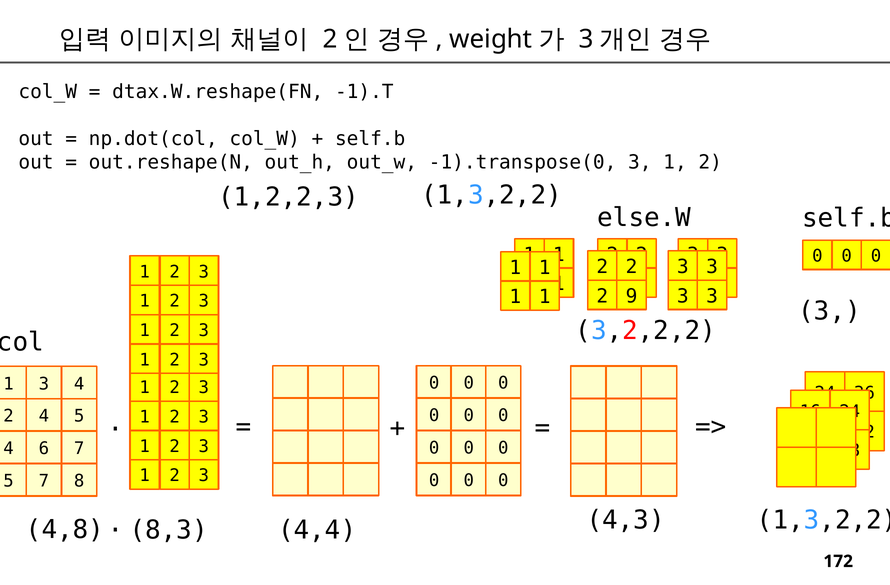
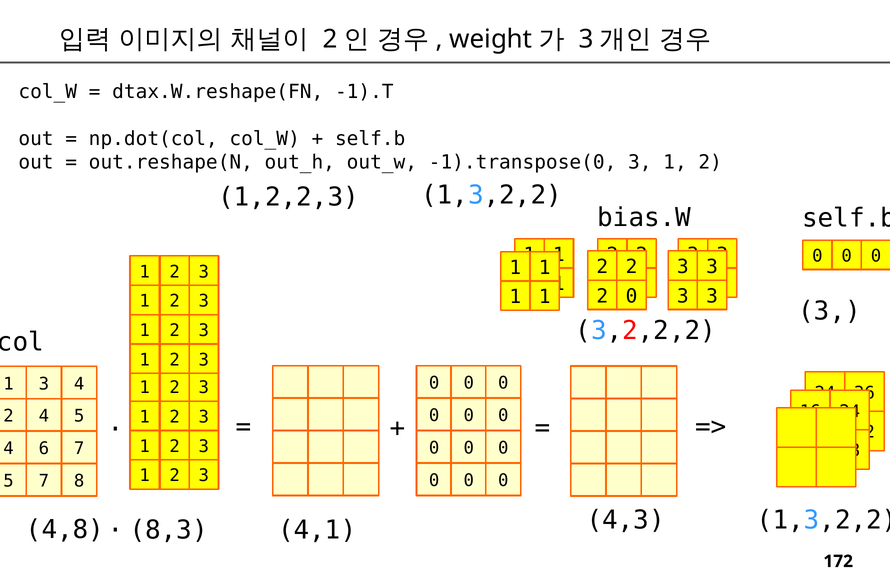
else.W: else.W -> bias.W
2 9: 9 -> 0
4,4: 4,4 -> 4,1
